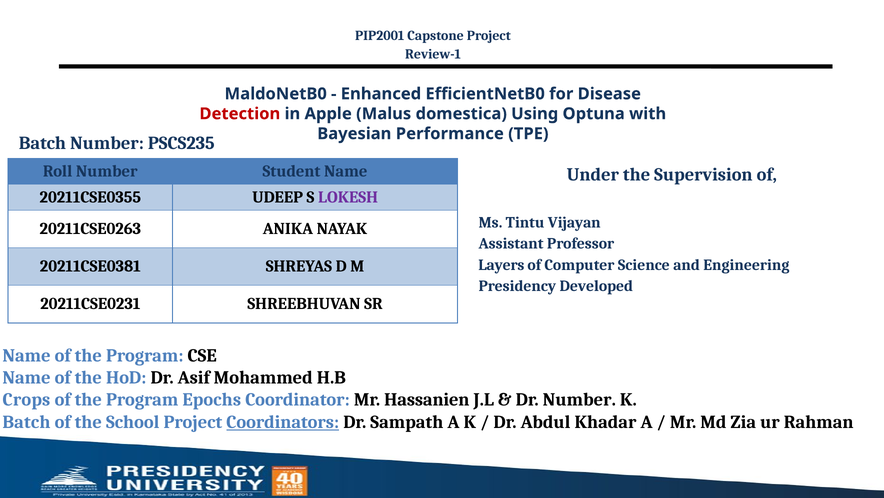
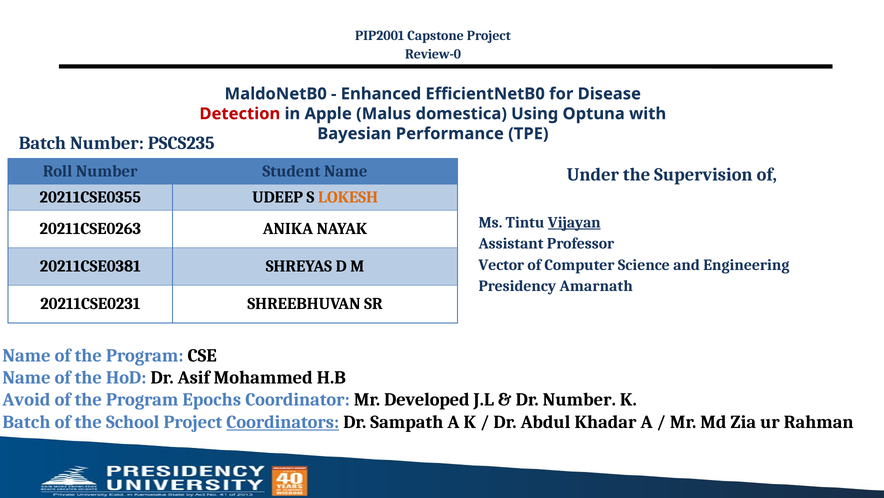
Review-1: Review-1 -> Review-0
LOKESH colour: purple -> orange
Vijayan underline: none -> present
Layers: Layers -> Vector
Developed: Developed -> Amarnath
Crops: Crops -> Avoid
Hassanien: Hassanien -> Developed
